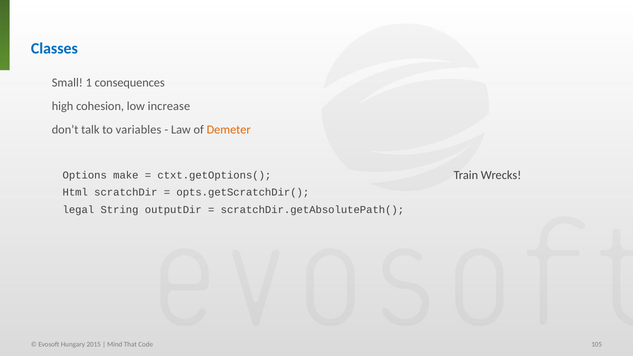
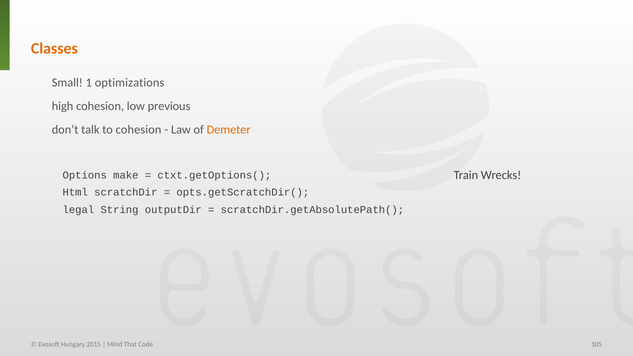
Classes colour: blue -> orange
consequences: consequences -> optimizations
increase: increase -> previous
to variables: variables -> cohesion
